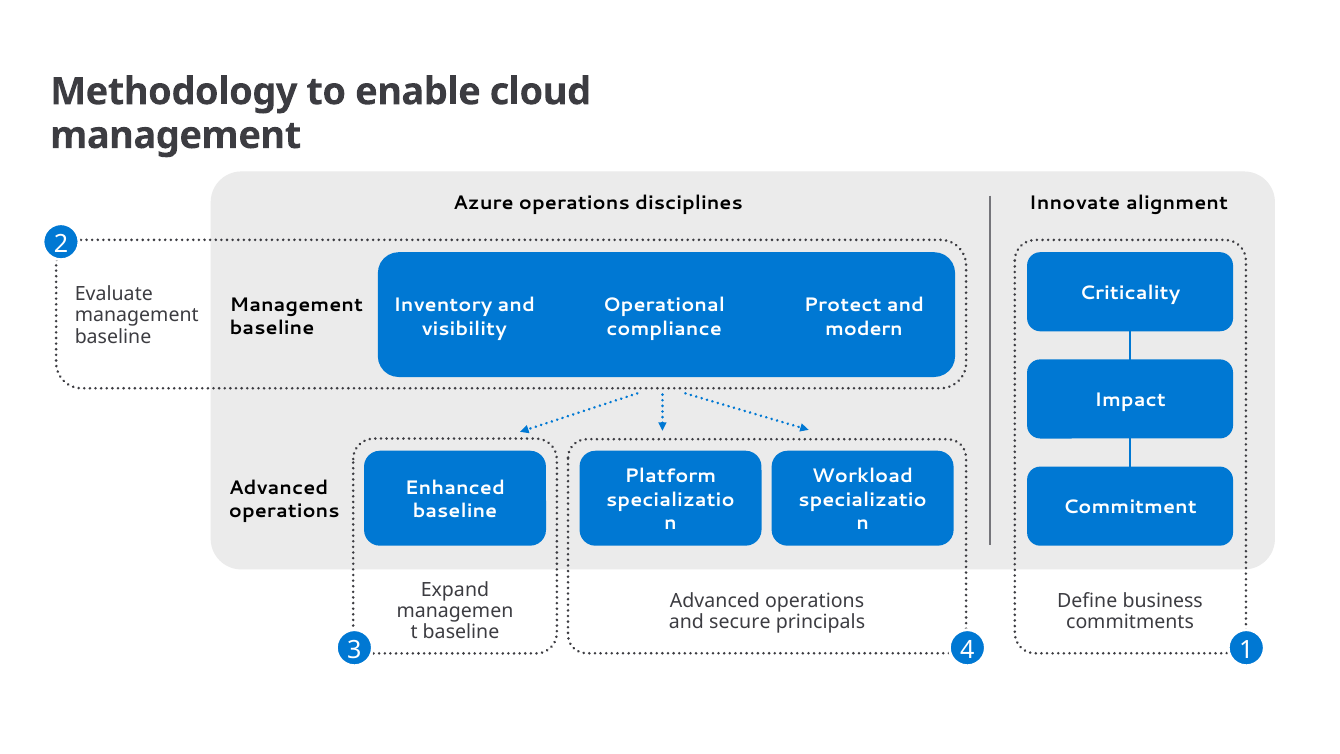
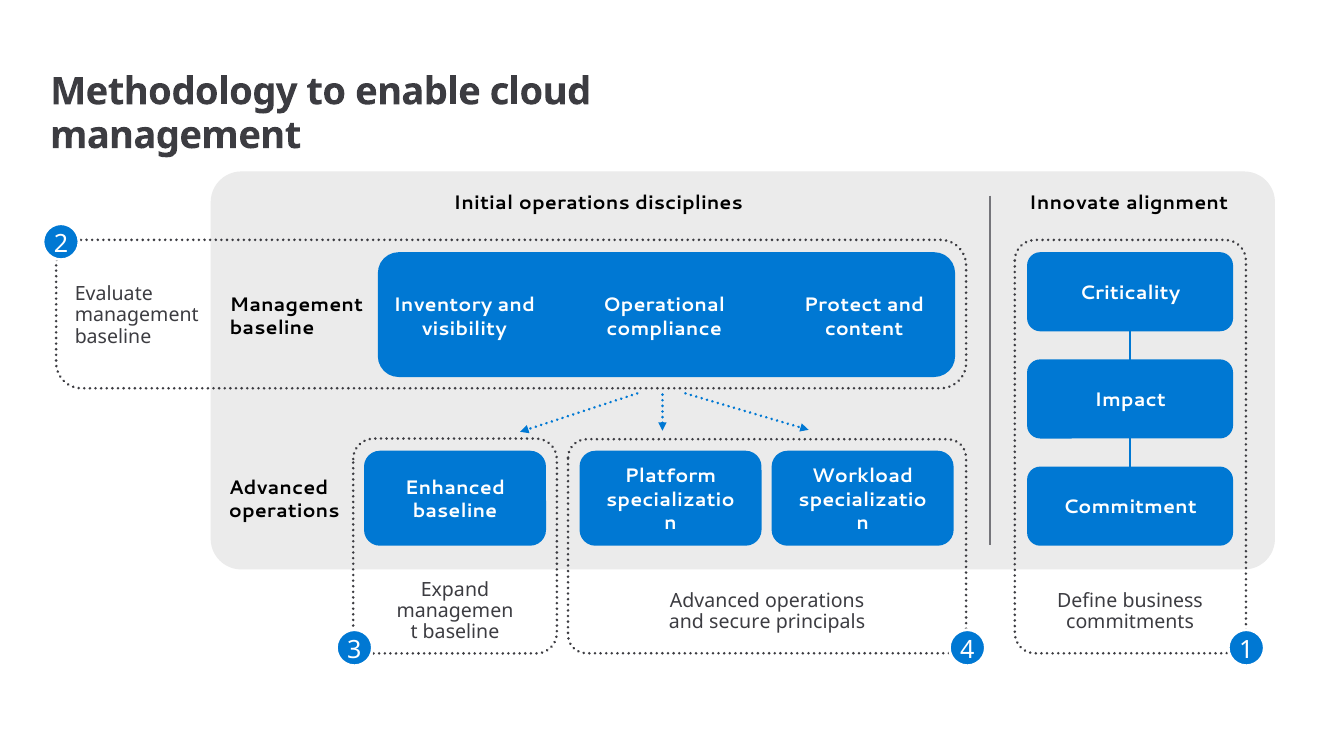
Azure: Azure -> Initial
modern: modern -> content
